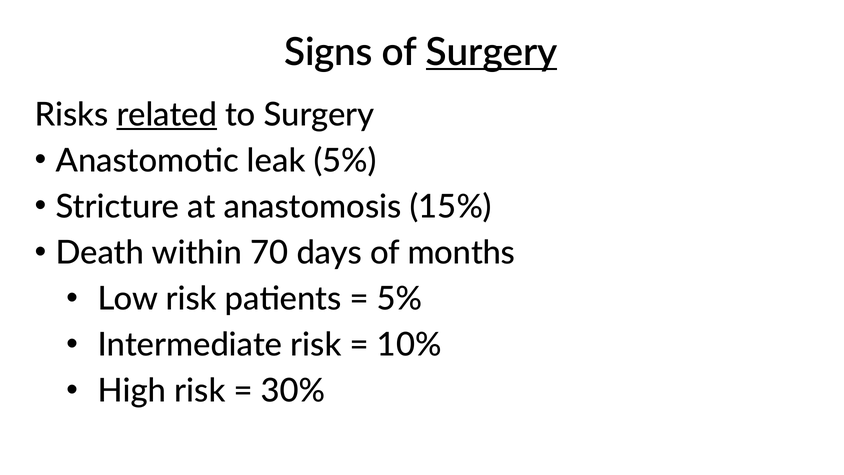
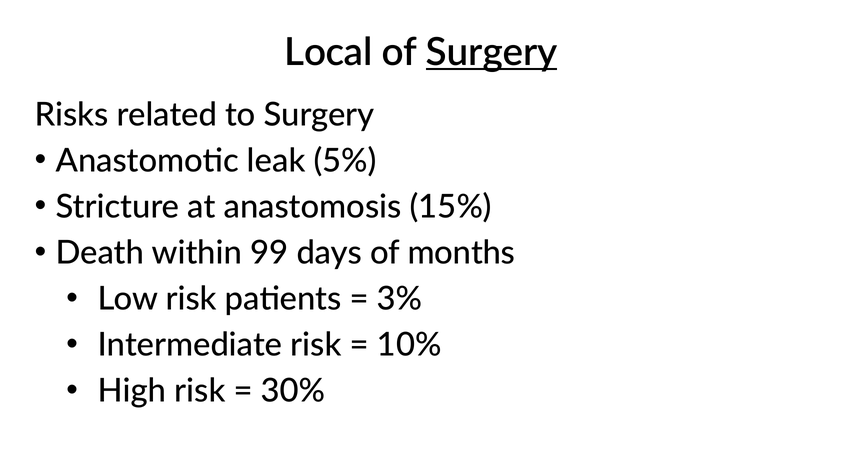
Signs: Signs -> Local
related underline: present -> none
70: 70 -> 99
5% at (400, 299): 5% -> 3%
